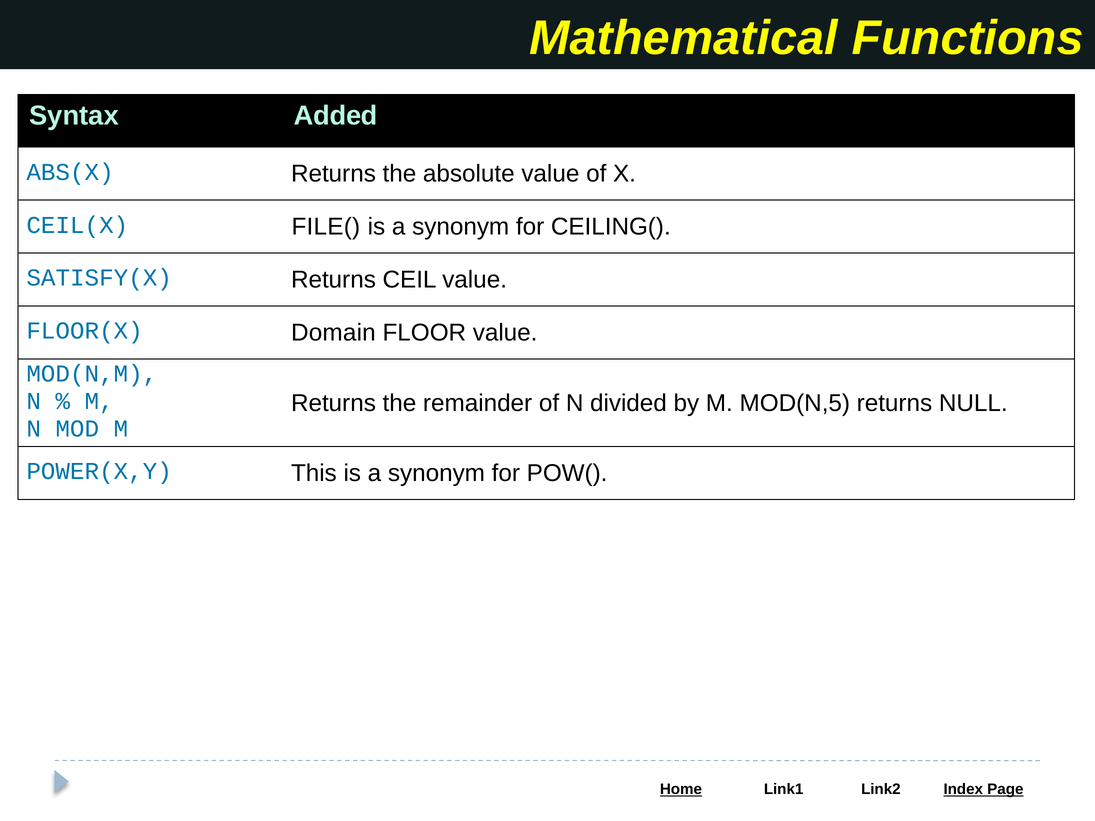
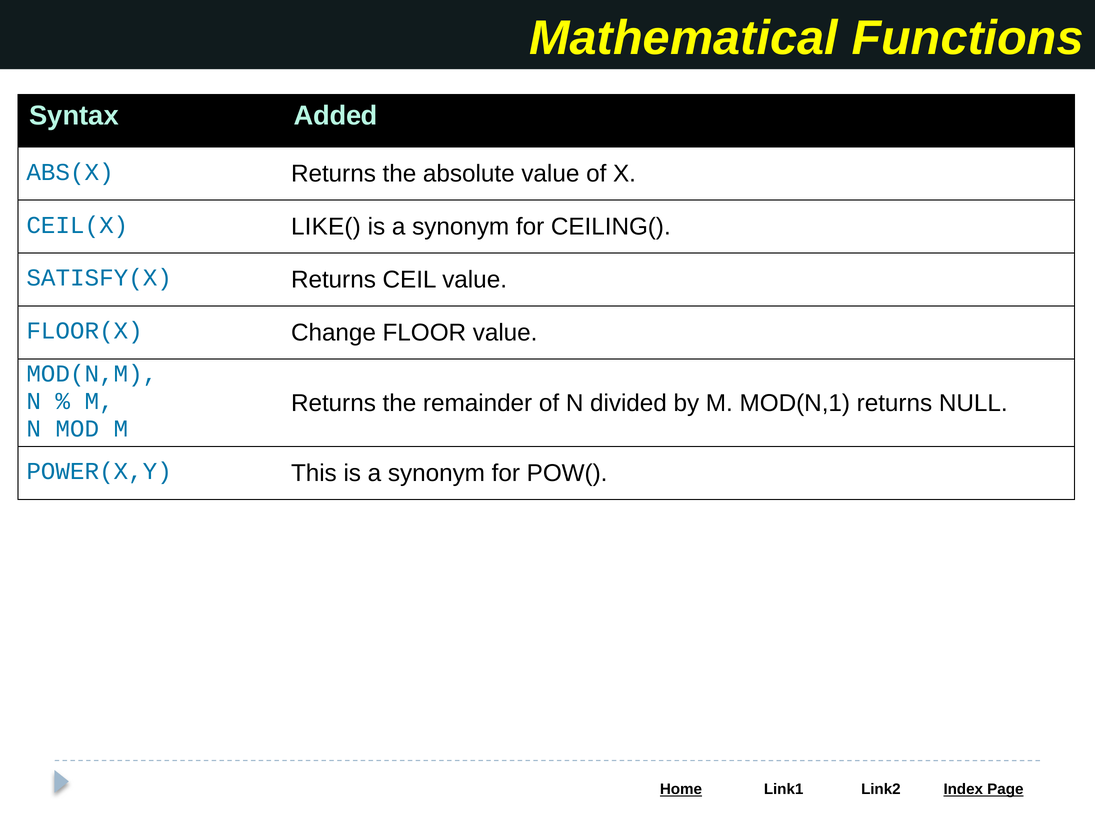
FILE(: FILE( -> LIKE(
Domain: Domain -> Change
MOD(N,5: MOD(N,5 -> MOD(N,1
